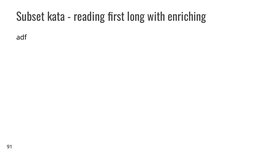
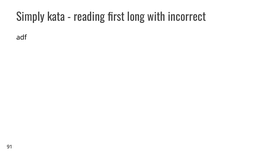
Subset: Subset -> Simply
enriching: enriching -> incorrect
